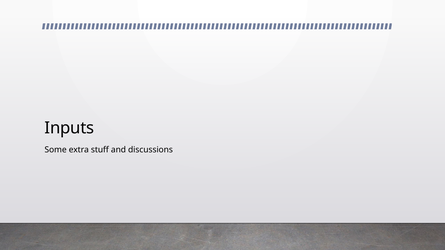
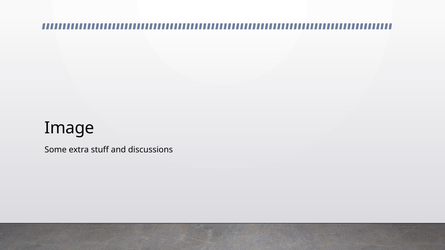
Inputs: Inputs -> Image
